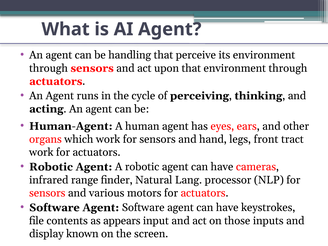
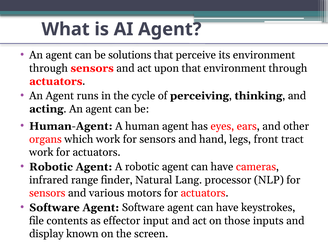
handling: handling -> solutions
appears: appears -> effector
